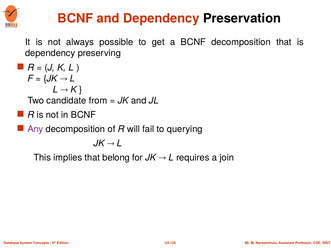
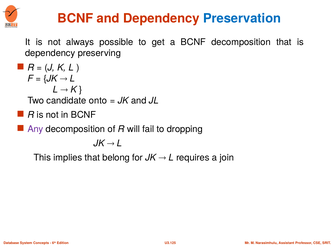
Preservation colour: black -> blue
from: from -> onto
querying: querying -> dropping
